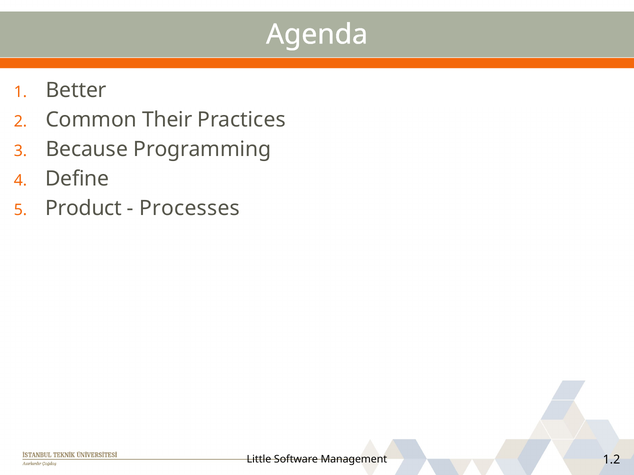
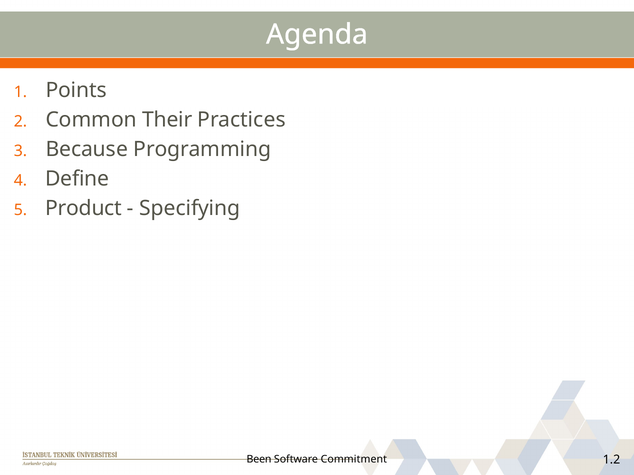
Better: Better -> Points
Processes: Processes -> Specifying
Little: Little -> Been
Management: Management -> Commitment
